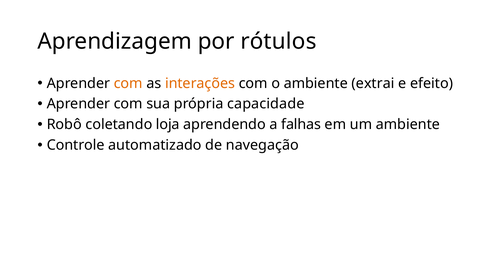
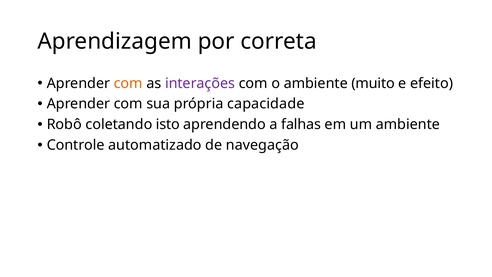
rótulos: rótulos -> correta
interações colour: orange -> purple
extrai: extrai -> muito
loja: loja -> isto
